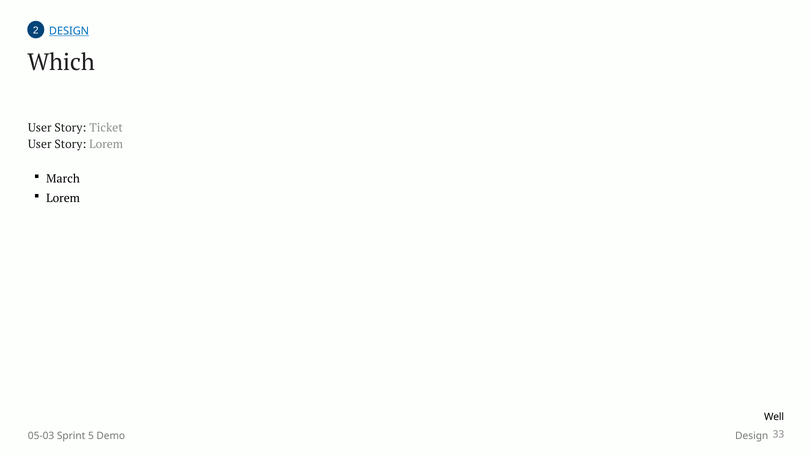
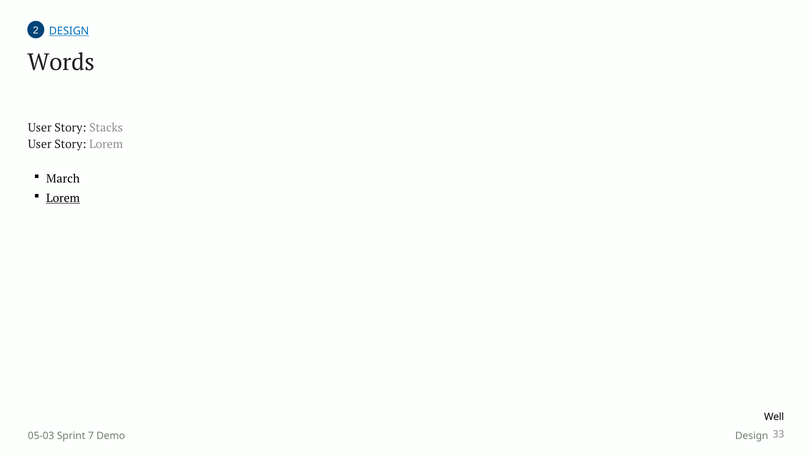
Which: Which -> Words
Ticket: Ticket -> Stacks
Lorem at (63, 198) underline: none -> present
5: 5 -> 7
